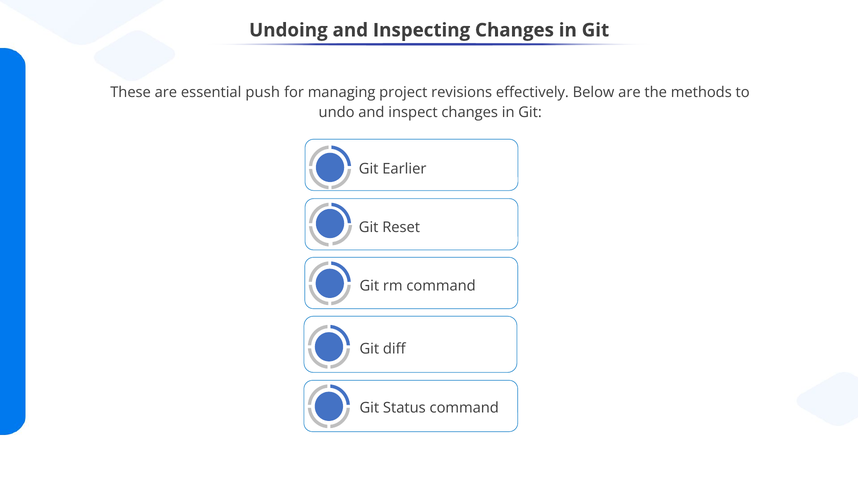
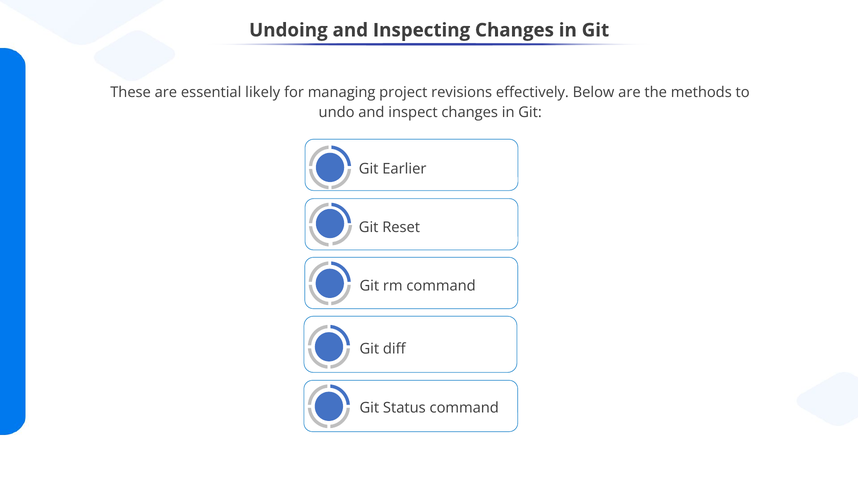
push: push -> likely
